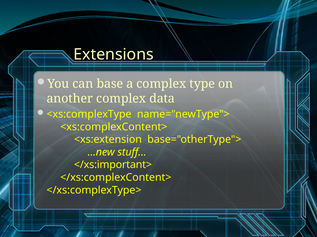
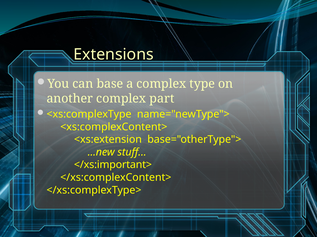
data: data -> part
